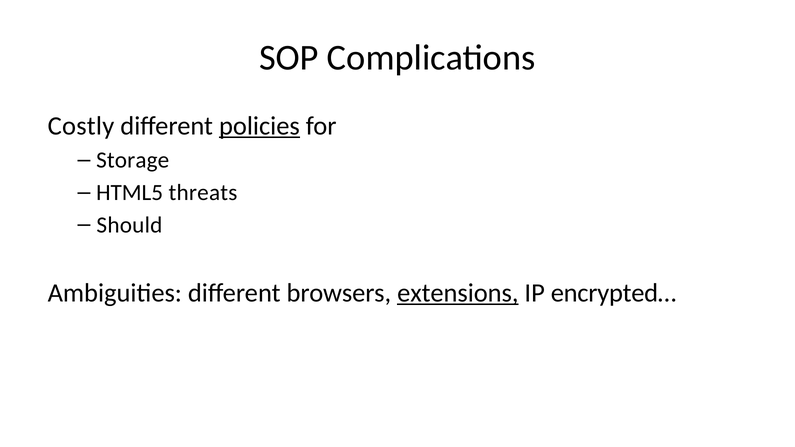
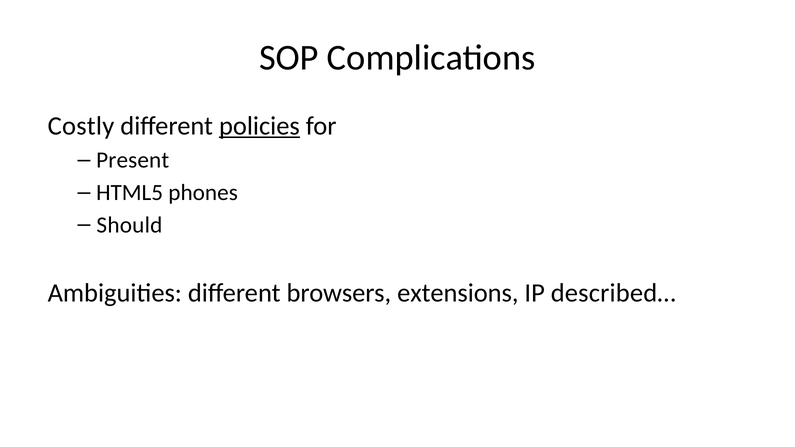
Storage: Storage -> Present
threats: threats -> phones
extensions underline: present -> none
encrypted…: encrypted… -> described…
